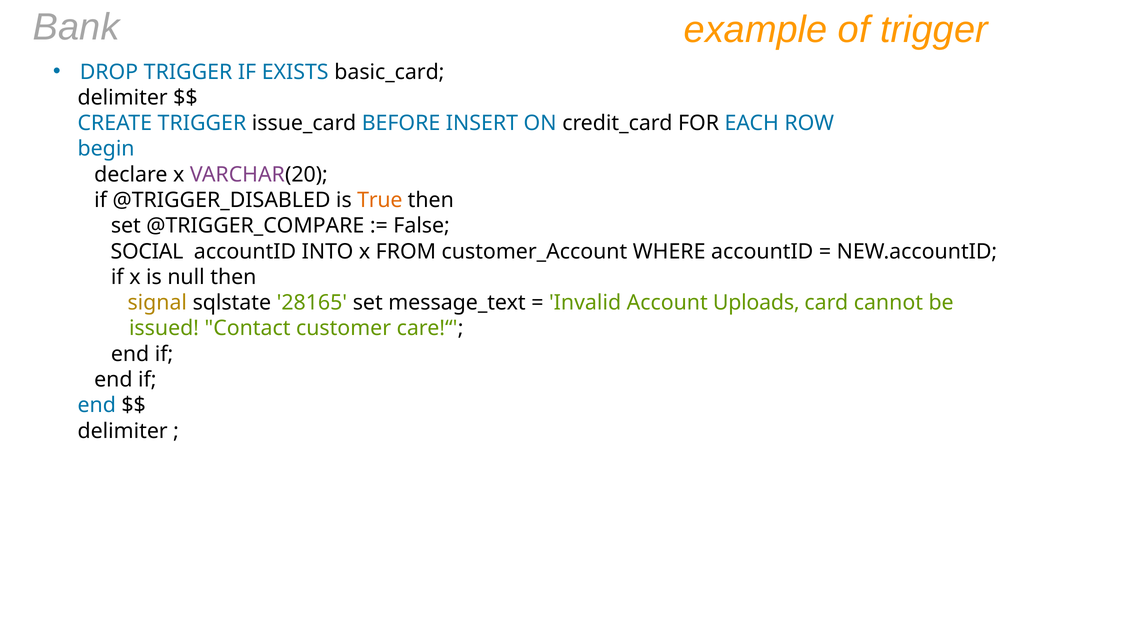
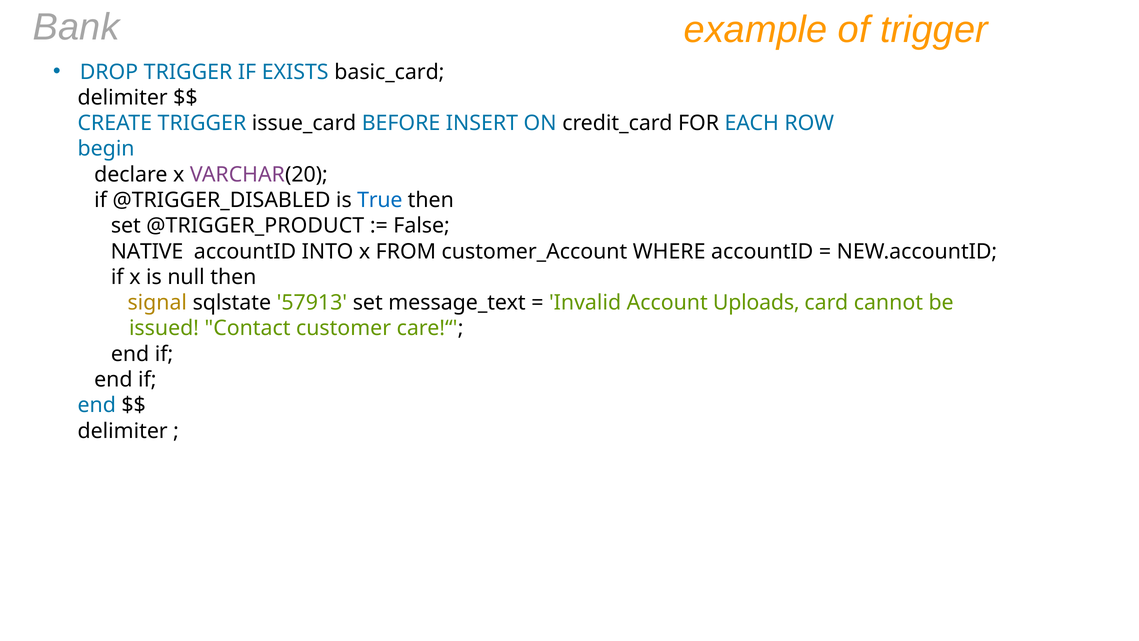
True colour: orange -> blue
@TRIGGER_COMPARE: @TRIGGER_COMPARE -> @TRIGGER_PRODUCT
SOCIAL: SOCIAL -> NATIVE
28165: 28165 -> 57913
